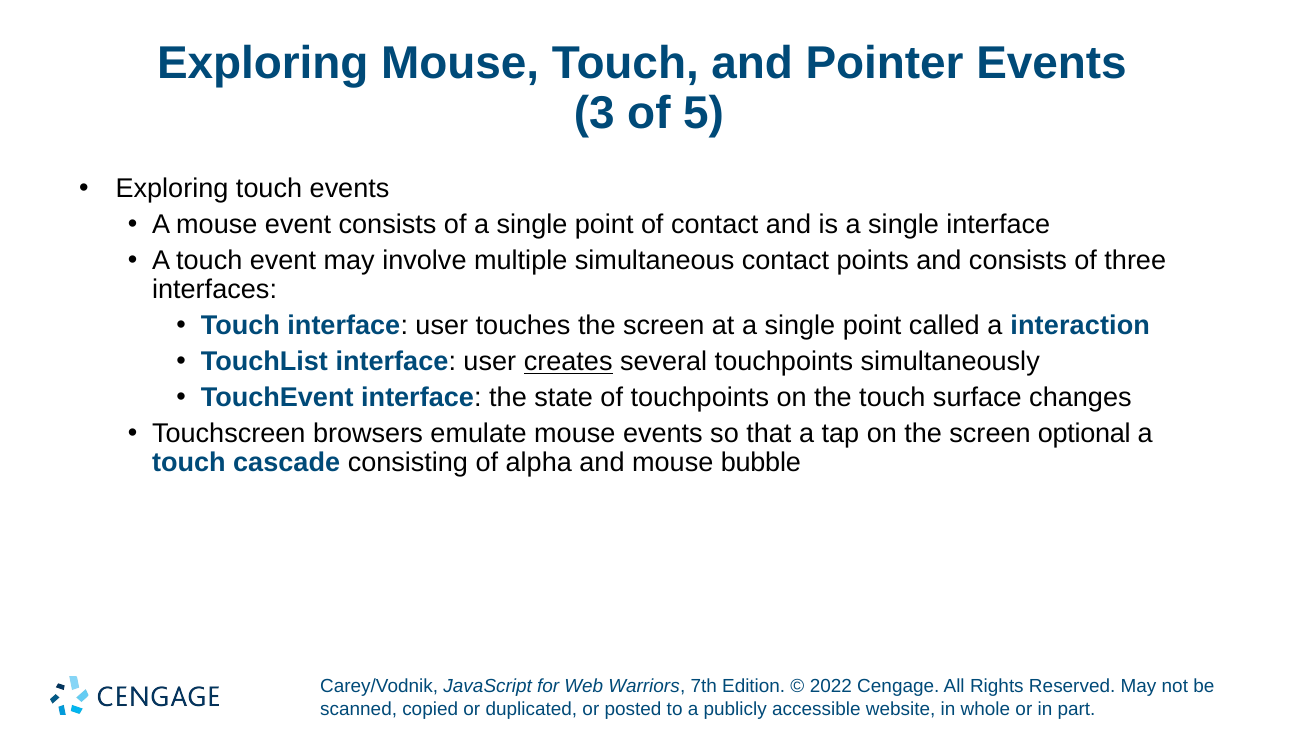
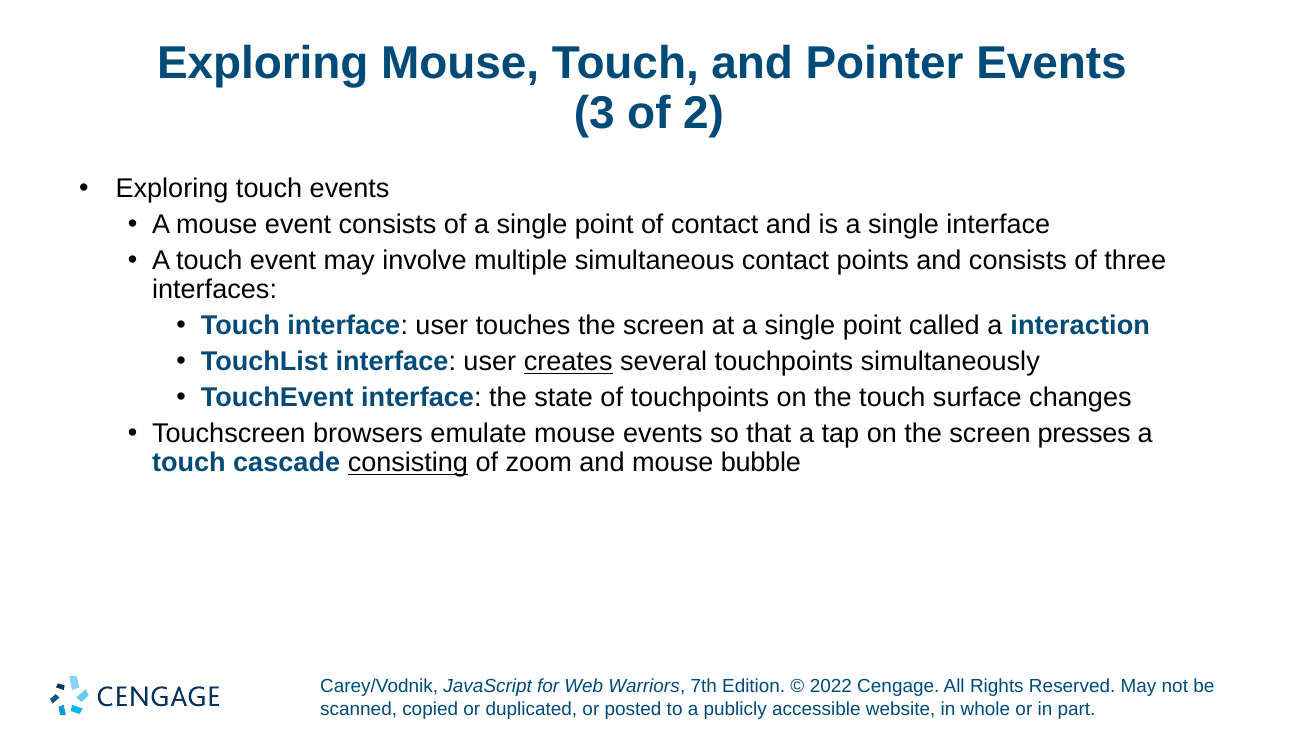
5: 5 -> 2
optional: optional -> presses
consisting underline: none -> present
alpha: alpha -> zoom
